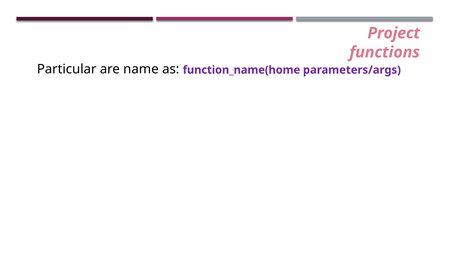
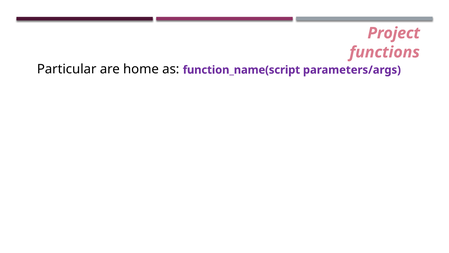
name: name -> home
function_name(home: function_name(home -> function_name(script
